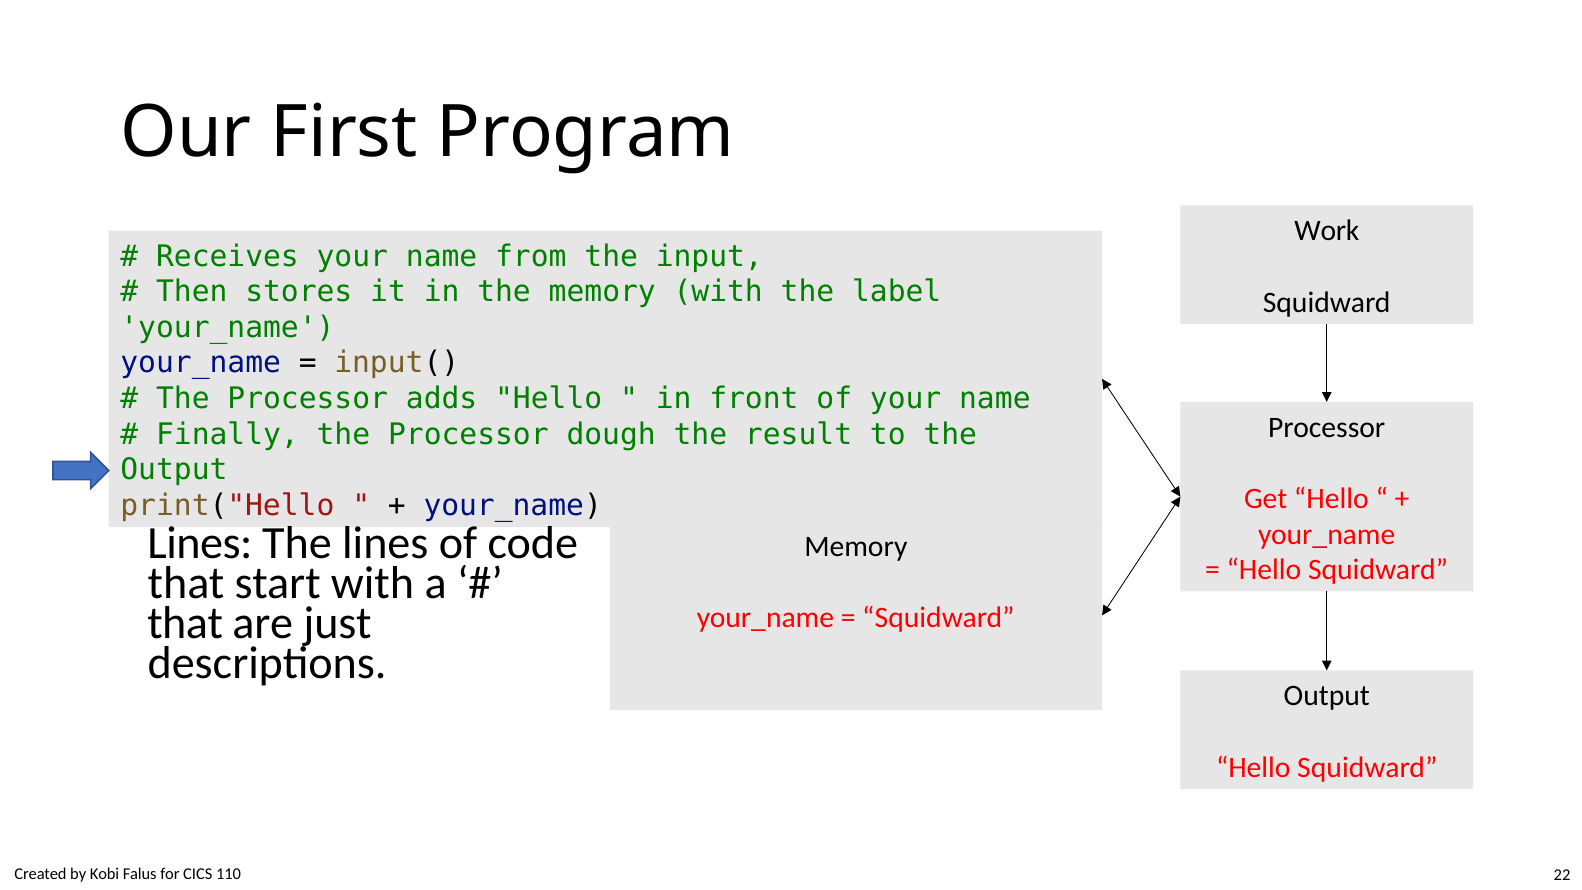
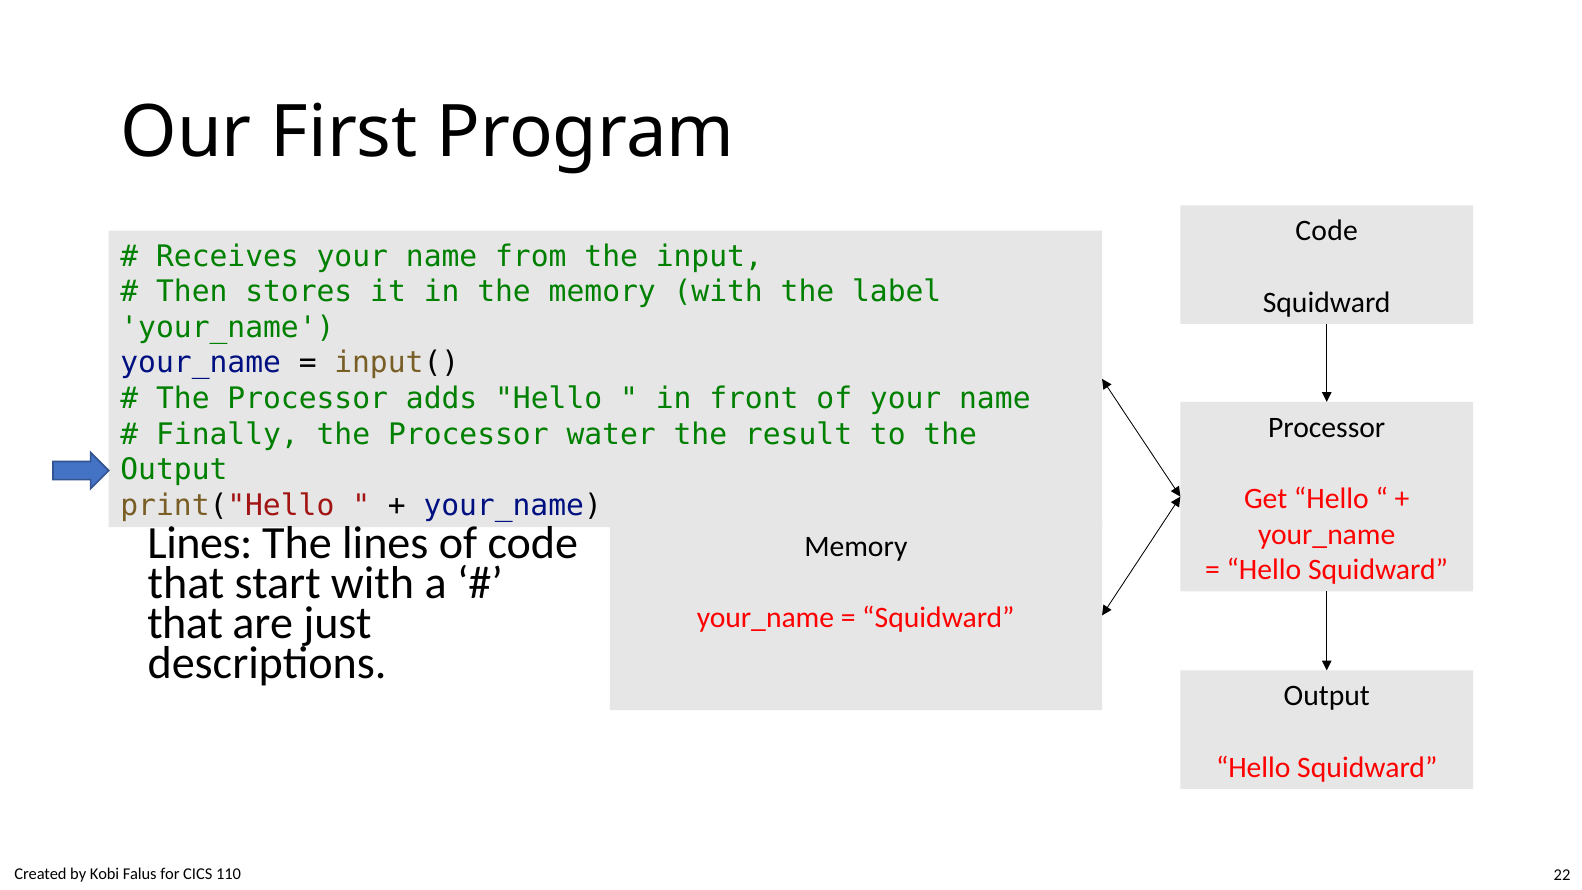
Work at (1327, 231): Work -> Code
dough: dough -> water
